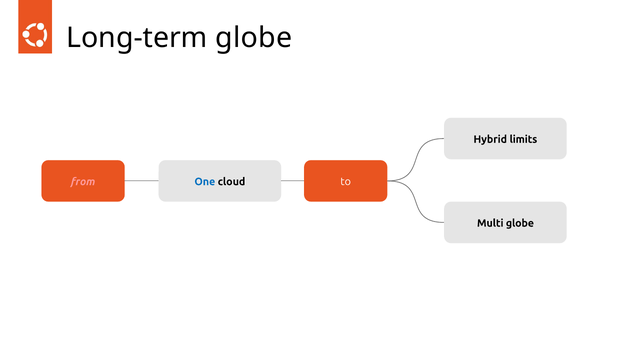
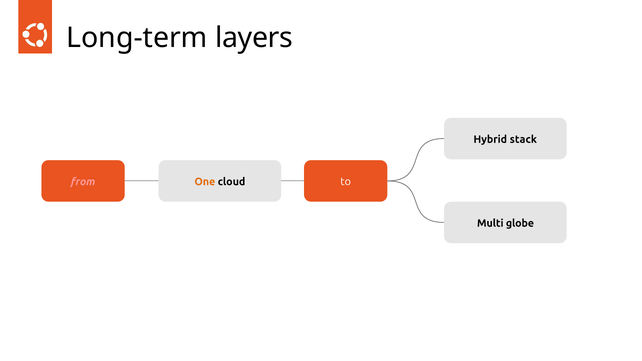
Long-term globe: globe -> layers
limits: limits -> stack
One colour: blue -> orange
